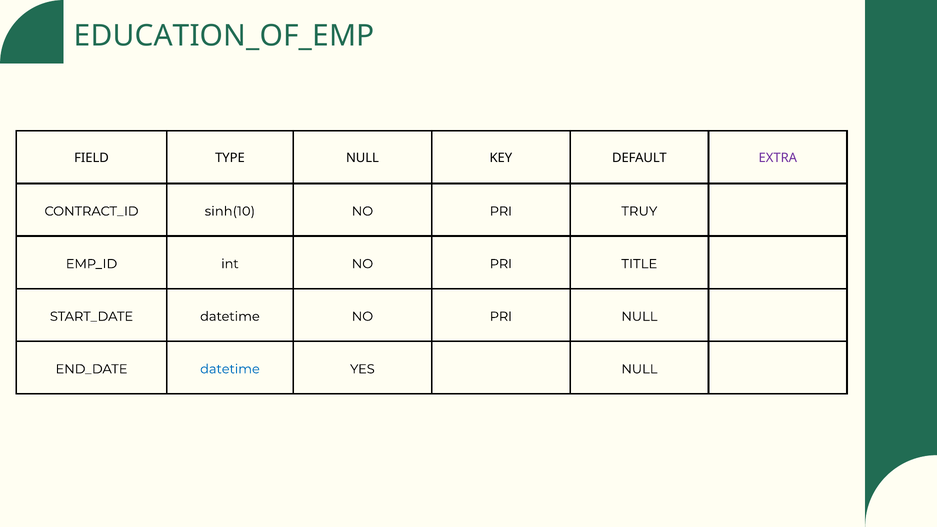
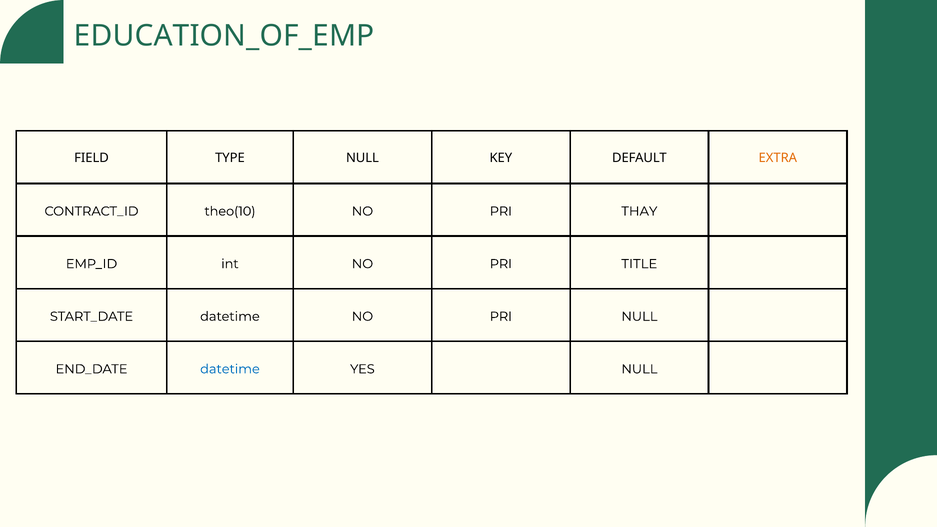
EXTRA colour: purple -> orange
sinh(10: sinh(10 -> theo(10
TRUY: TRUY -> THAY
